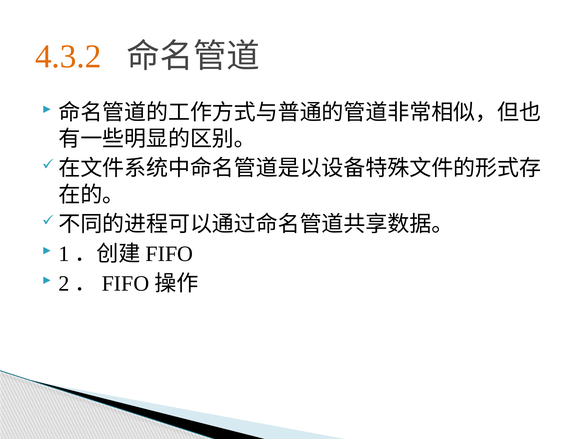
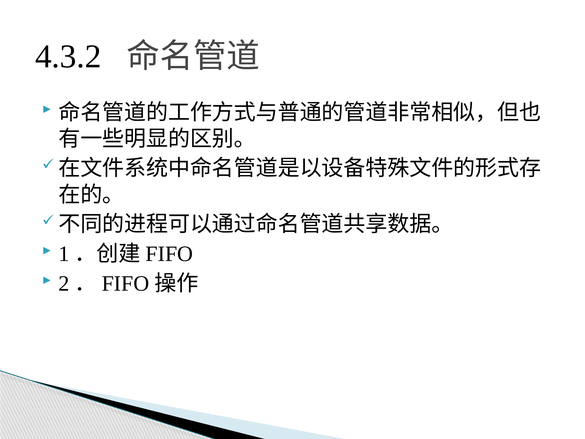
4.3.2 colour: orange -> black
